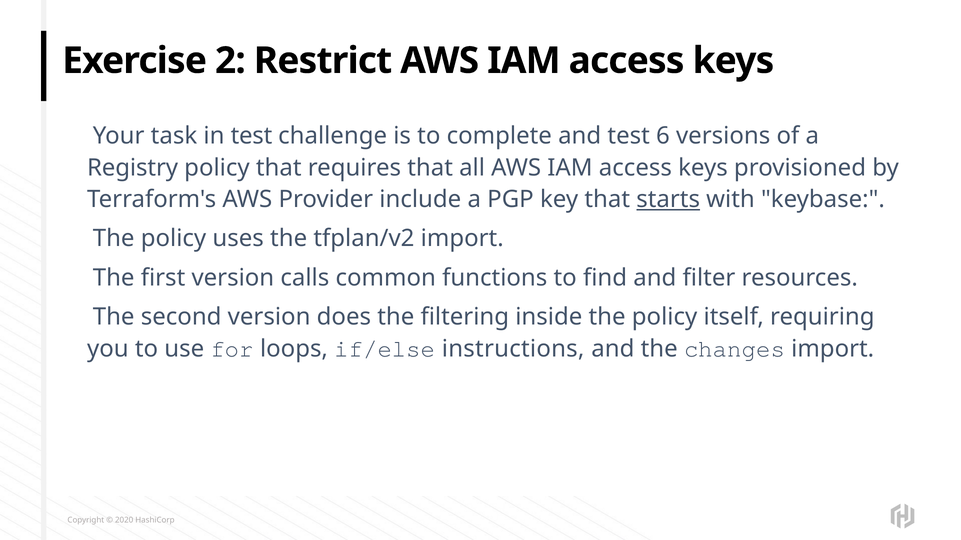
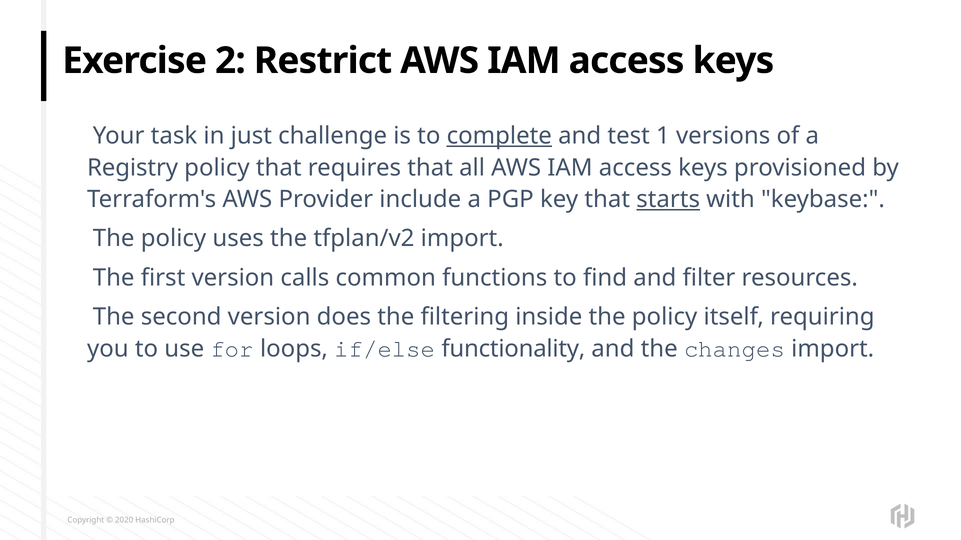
in test: test -> just
complete underline: none -> present
6: 6 -> 1
instructions: instructions -> functionality
